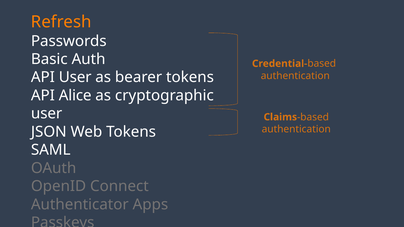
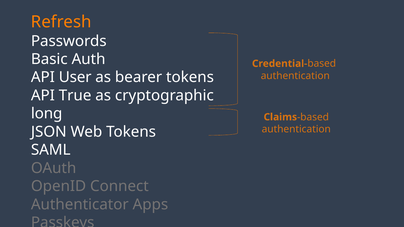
Alice: Alice -> True
user at (47, 114): user -> long
